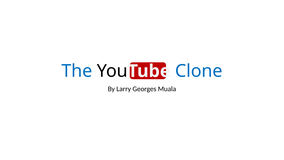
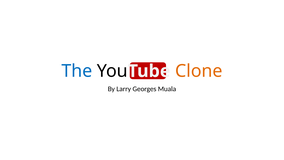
Clone colour: blue -> orange
